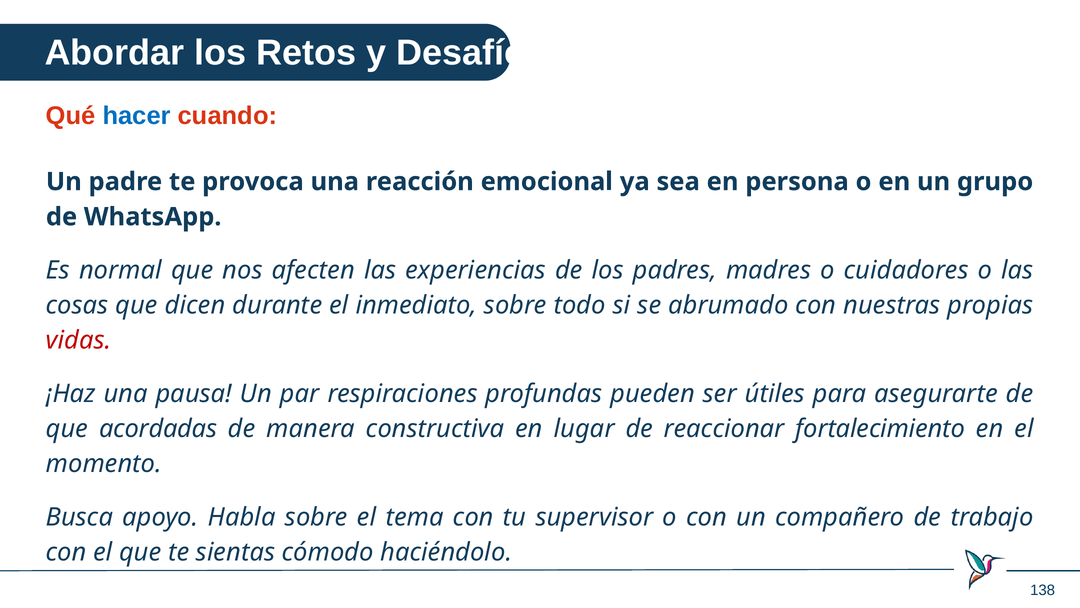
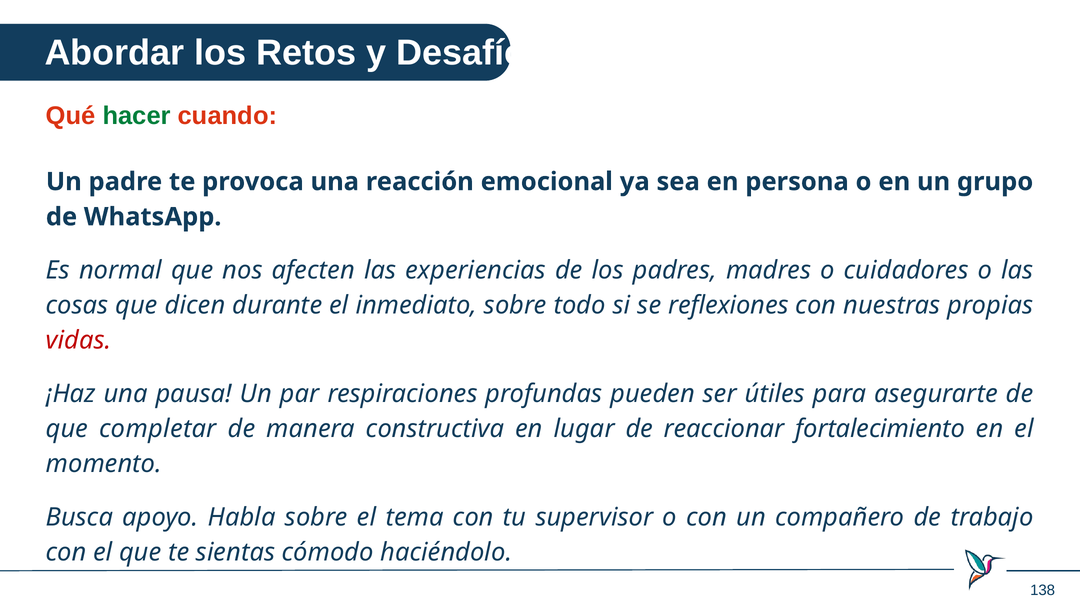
hacer colour: blue -> green
abrumado: abrumado -> reflexiones
acordadas: acordadas -> completar
